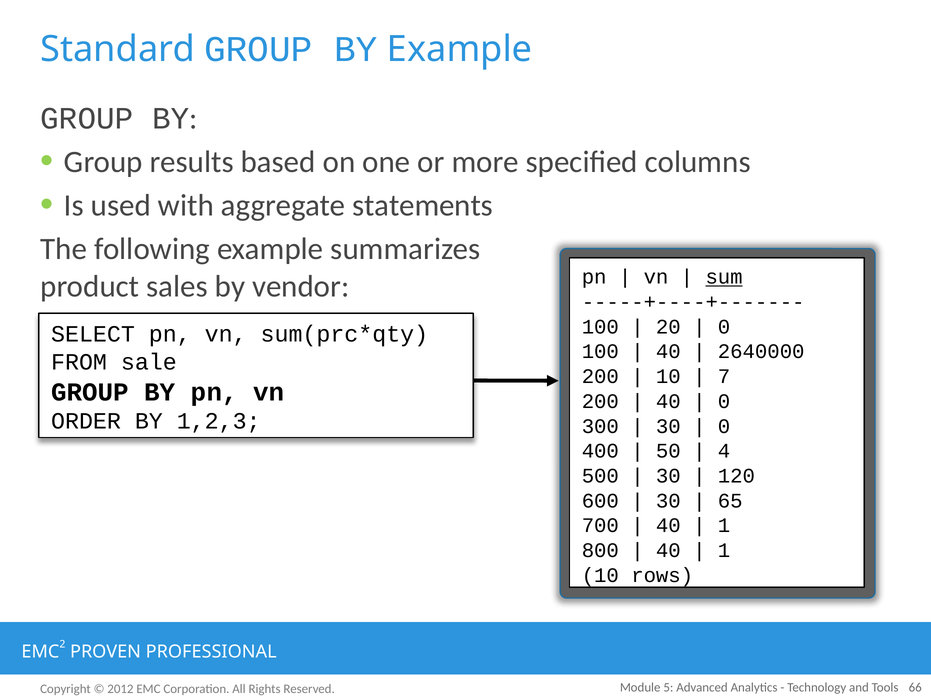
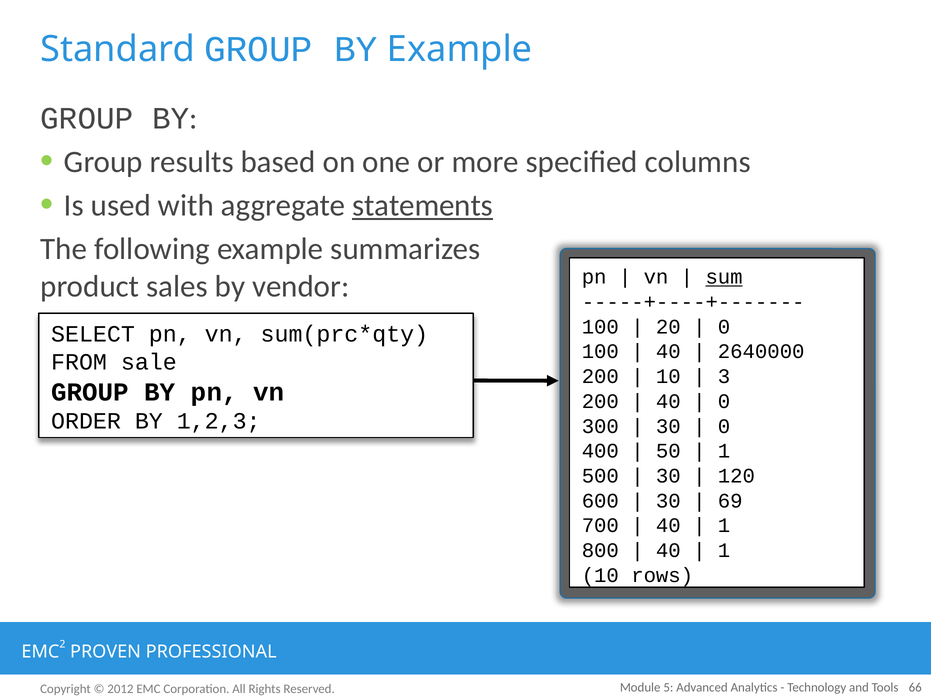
statements underline: none -> present
7: 7 -> 3
4 at (724, 451): 4 -> 1
65: 65 -> 69
